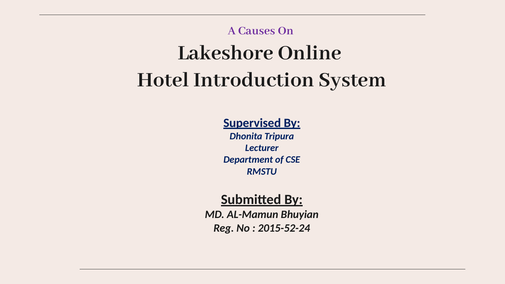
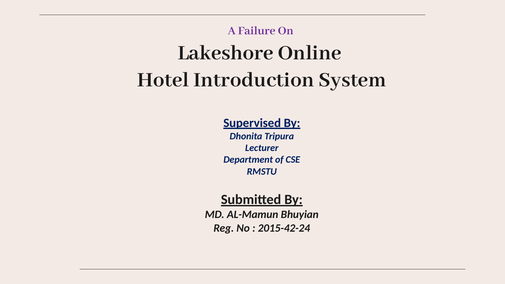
Causes: Causes -> Failure
2015-52-24: 2015-52-24 -> 2015-42-24
